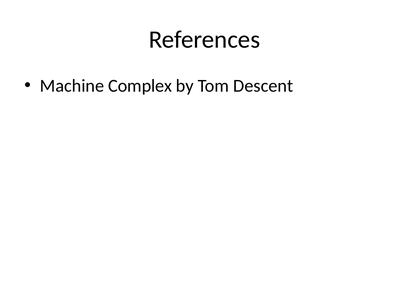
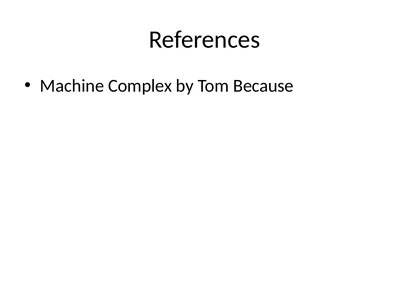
Descent: Descent -> Because
